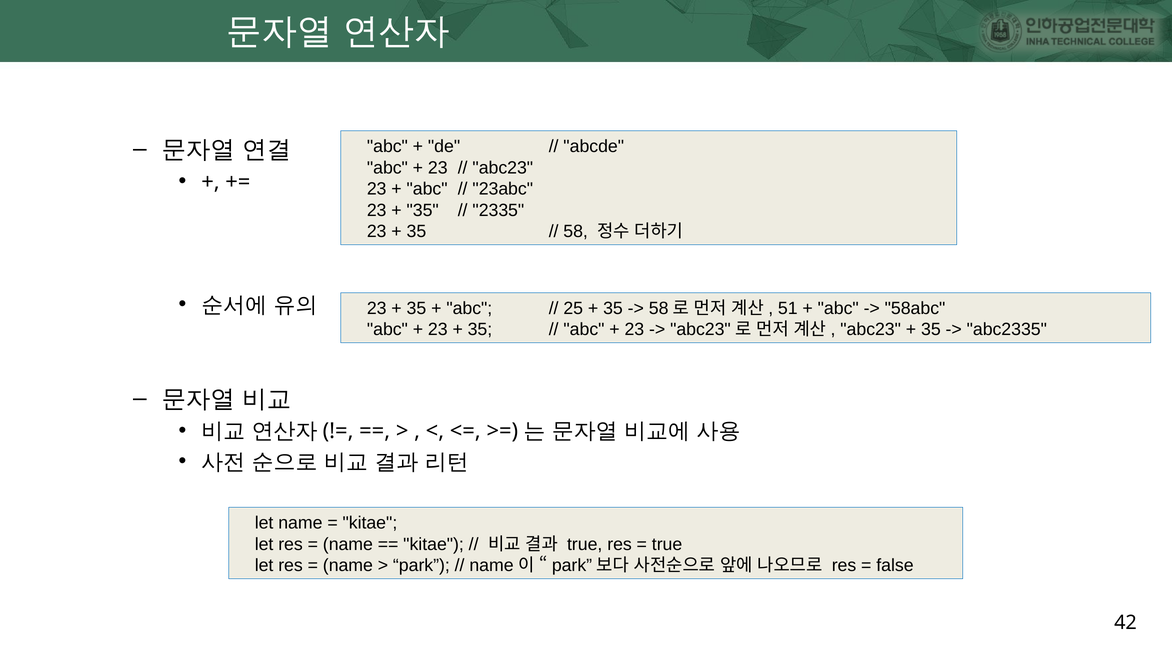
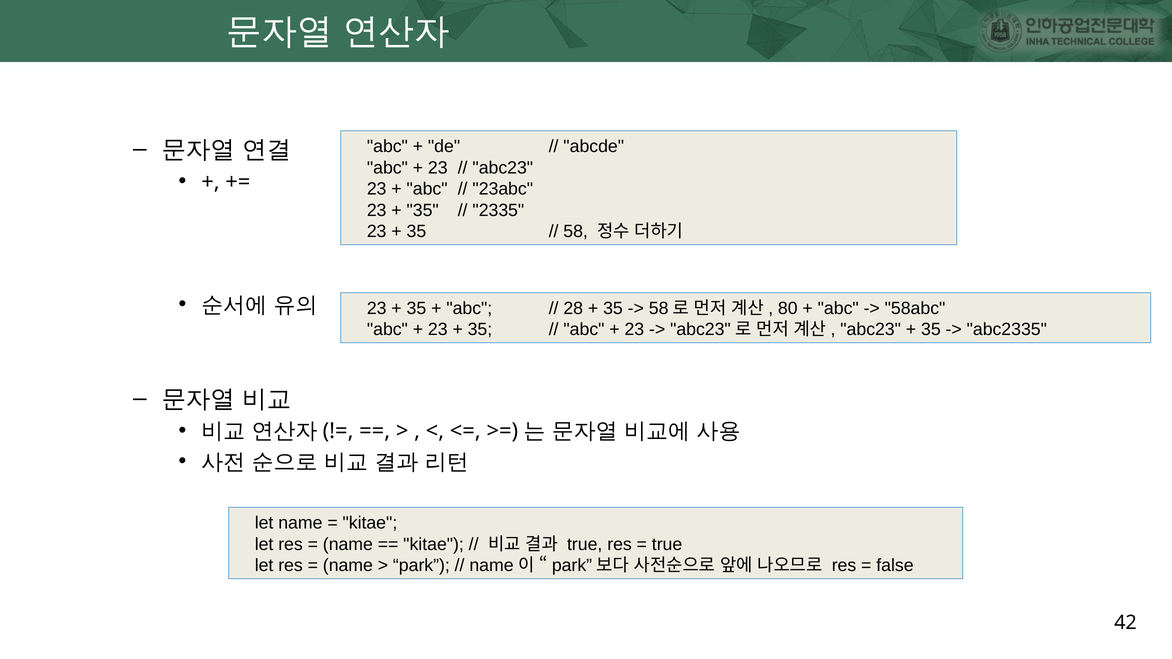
25: 25 -> 28
51: 51 -> 80
